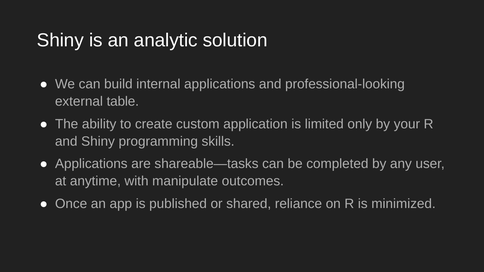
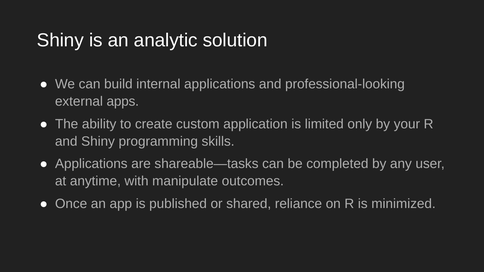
table: table -> apps
